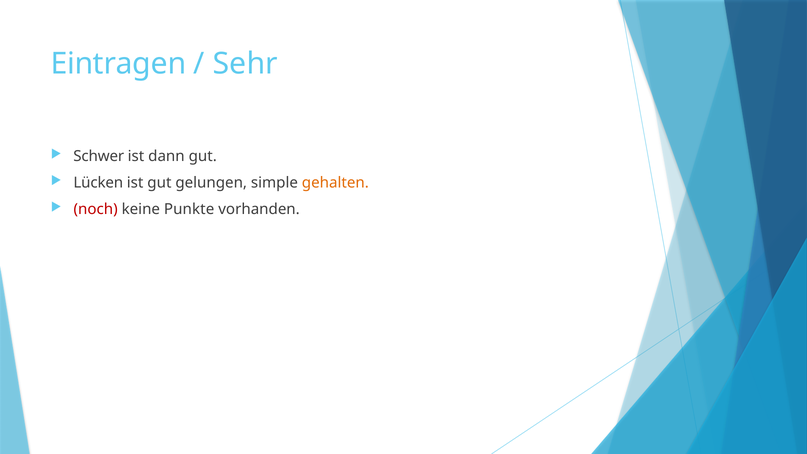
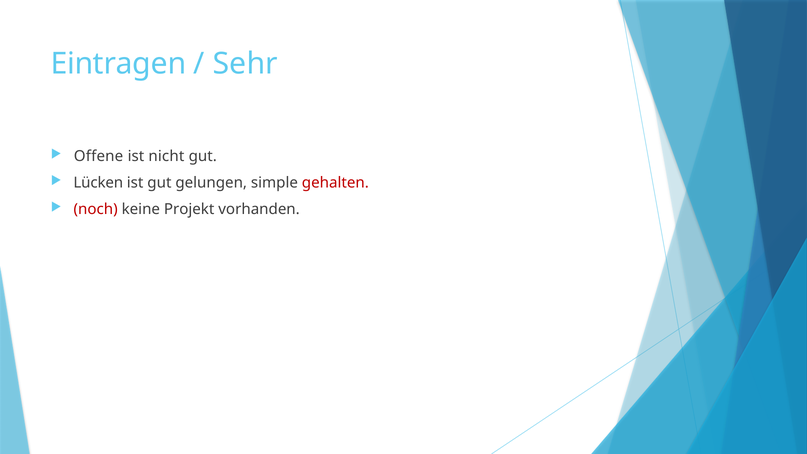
Schwer: Schwer -> Offene
dann: dann -> nicht
gehalten colour: orange -> red
Punkte: Punkte -> Projekt
